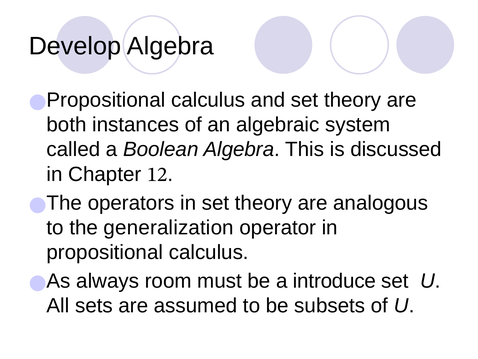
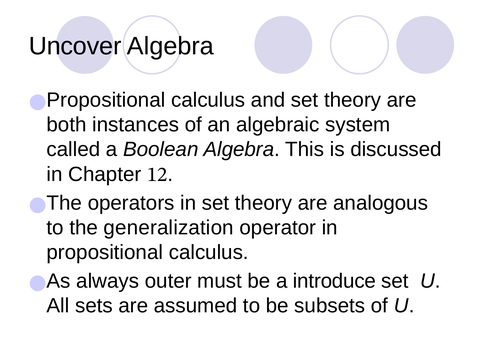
Develop: Develop -> Uncover
room: room -> outer
